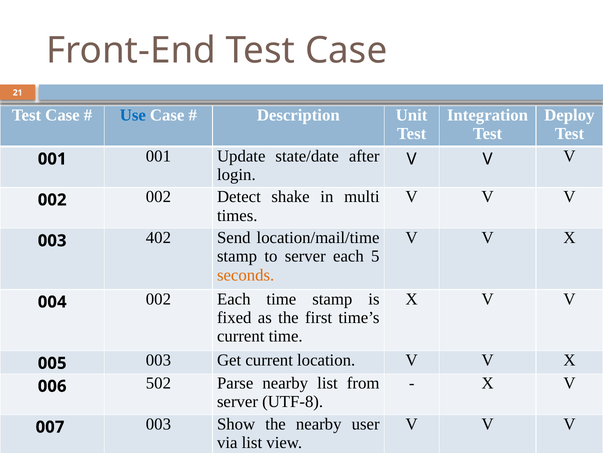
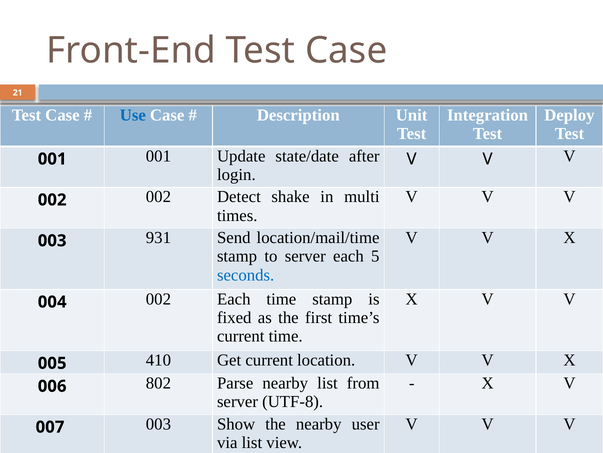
402: 402 -> 931
seconds colour: orange -> blue
003 at (158, 360): 003 -> 410
502: 502 -> 802
